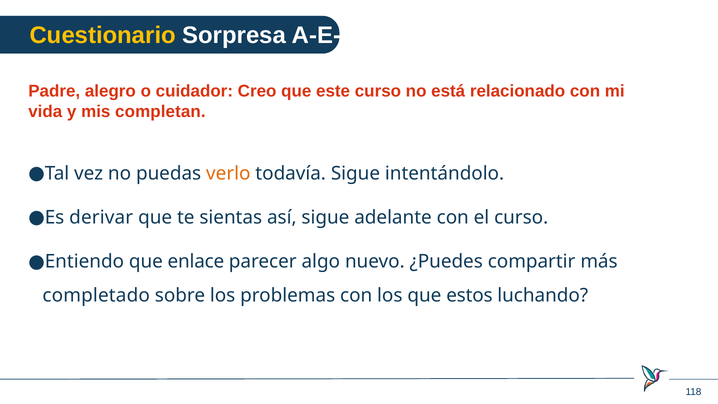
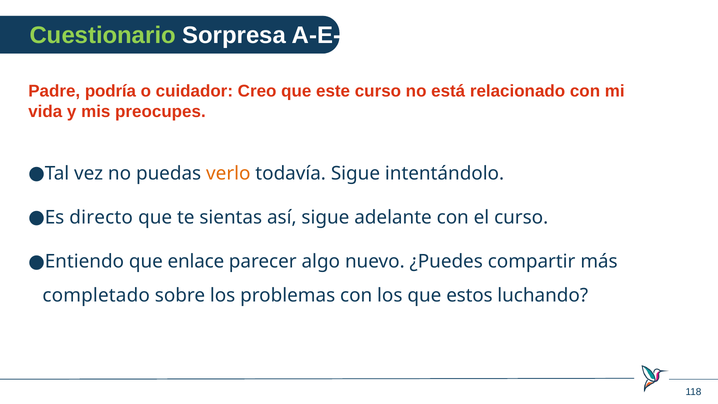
Cuestionario colour: yellow -> light green
alegro: alegro -> podría
completan: completan -> preocupes
derivar: derivar -> directo
